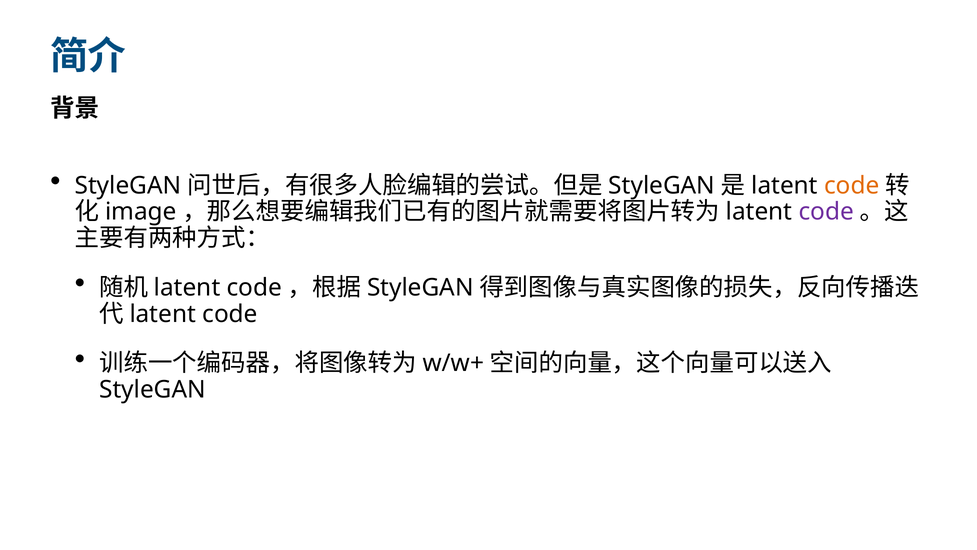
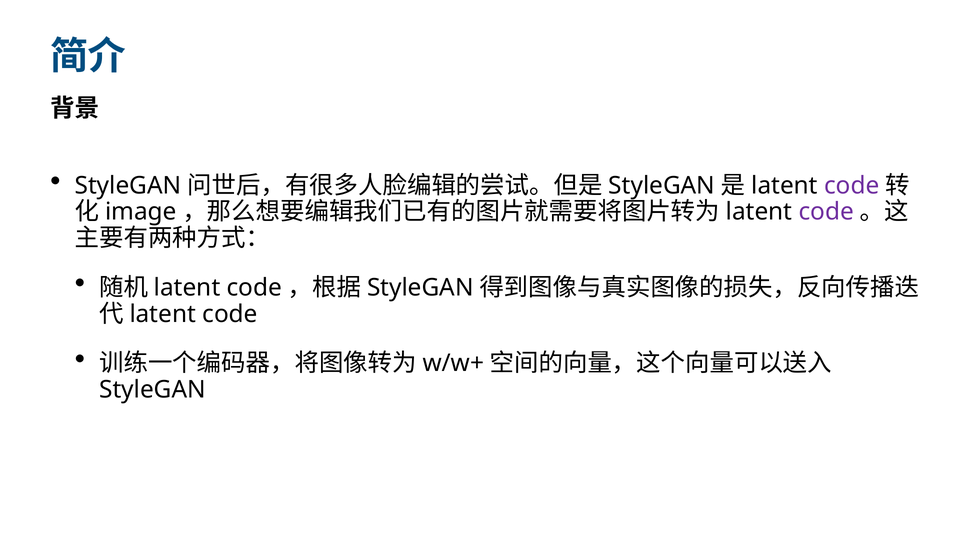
code at (852, 185) colour: orange -> purple
